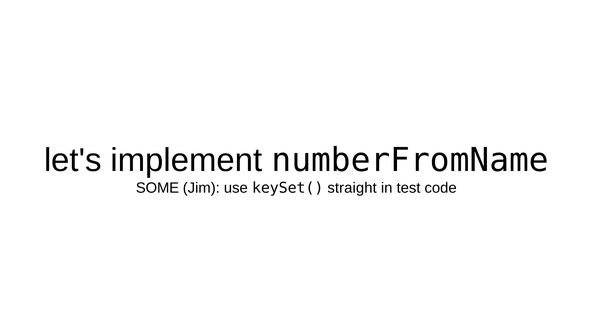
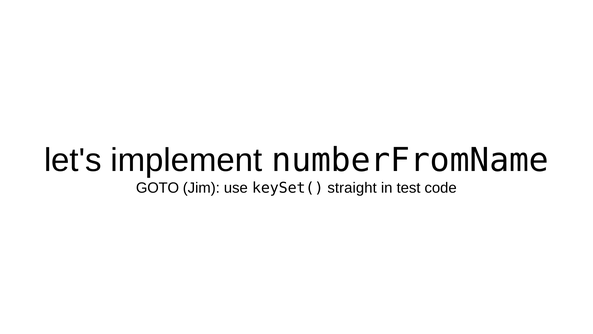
SOME: SOME -> GOTO
